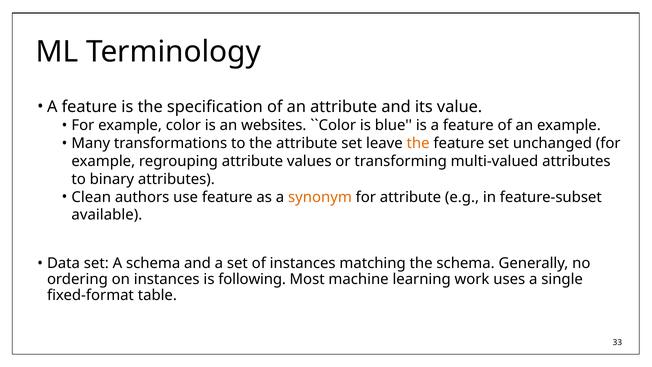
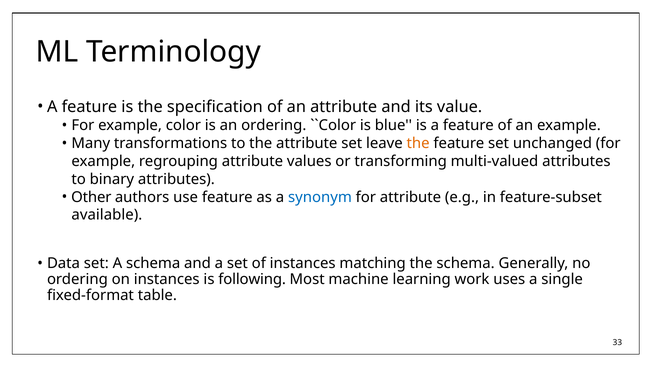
an websites: websites -> ordering
Clean: Clean -> Other
synonym colour: orange -> blue
